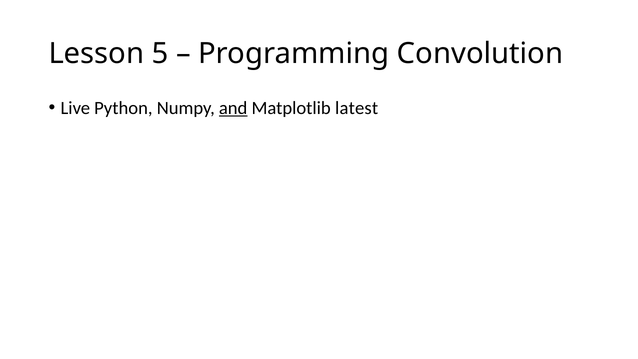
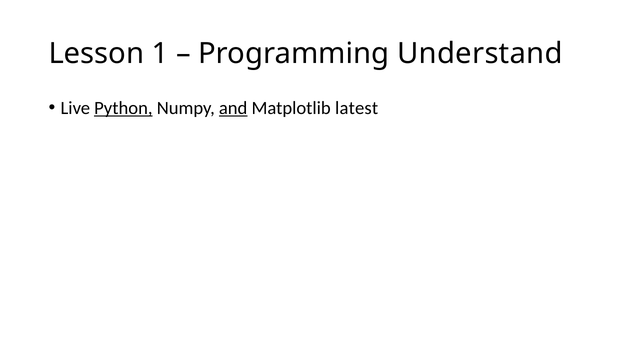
5: 5 -> 1
Convolution: Convolution -> Understand
Python underline: none -> present
